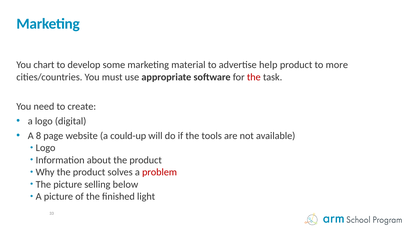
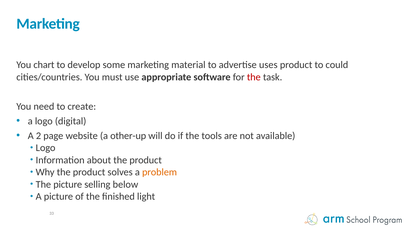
help: help -> uses
more: more -> could
8: 8 -> 2
could-up: could-up -> other-up
problem colour: red -> orange
